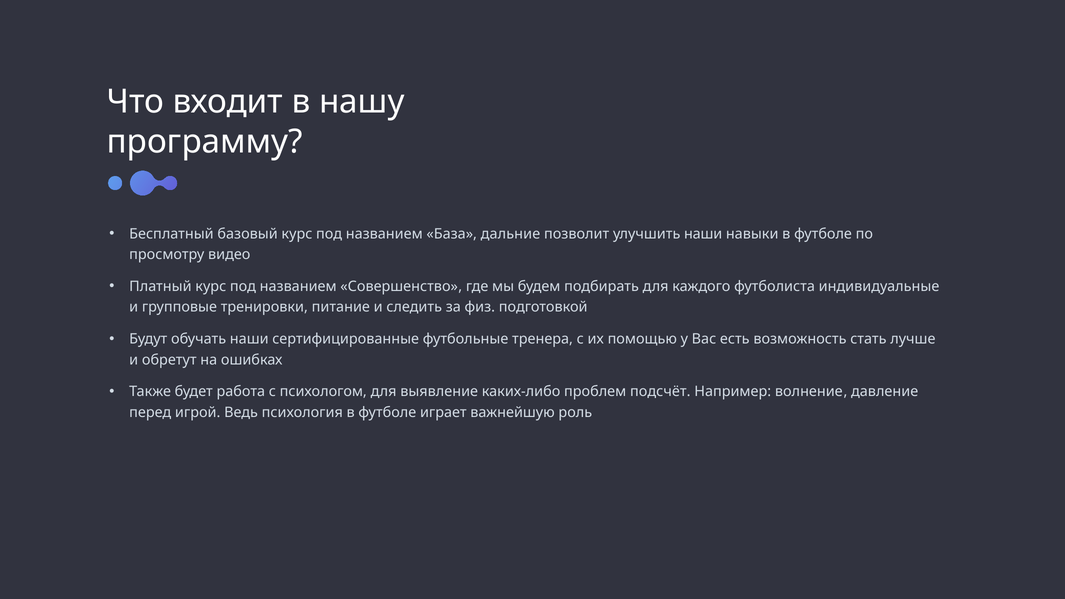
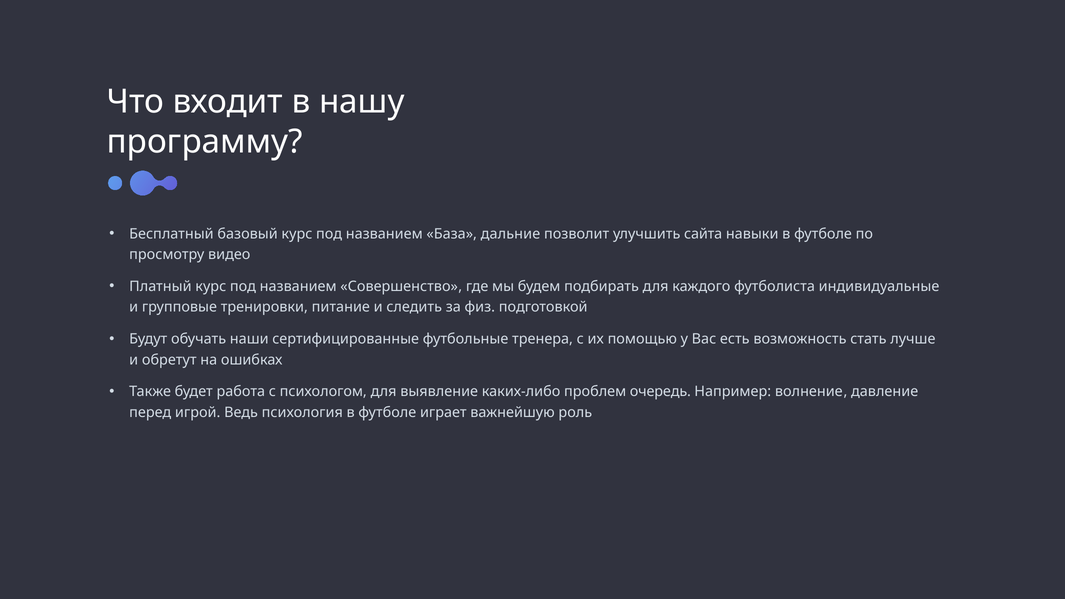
улучшить наши: наши -> сайта
подсчёт: подсчёт -> очередь
